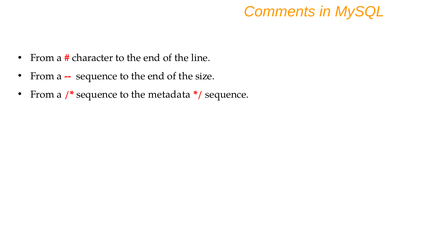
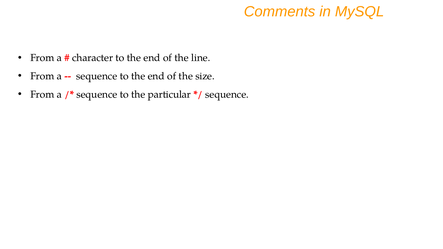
metadata: metadata -> particular
